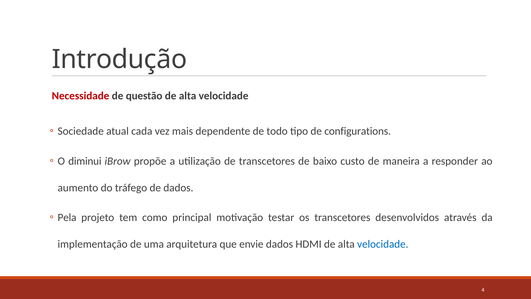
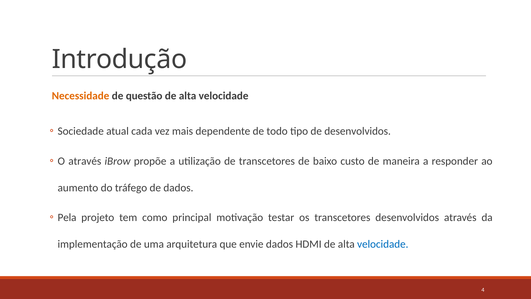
Necessidade colour: red -> orange
de configurations: configurations -> desenvolvidos
O diminui: diminui -> através
